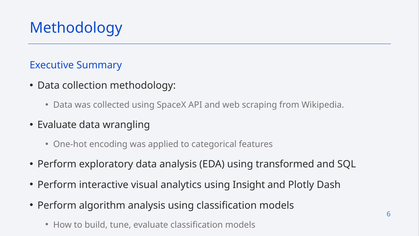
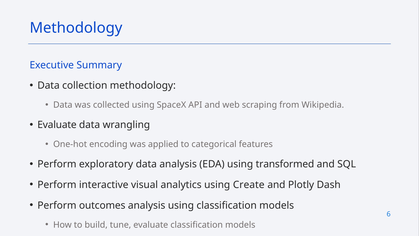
Insight: Insight -> Create
algorithm: algorithm -> outcomes
